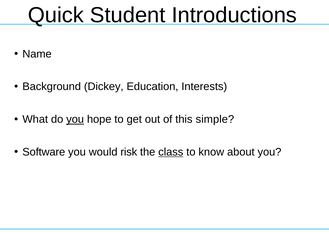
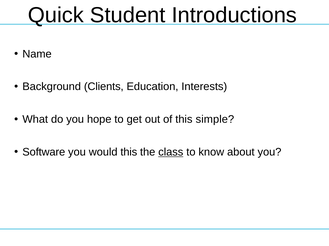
Dickey: Dickey -> Clients
you at (75, 120) underline: present -> none
would risk: risk -> this
